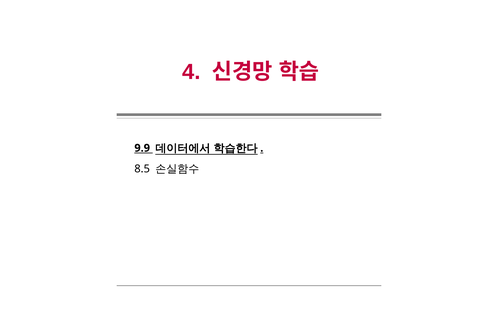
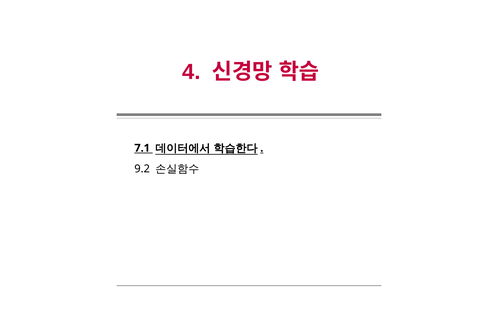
9.9: 9.9 -> 7.1
8.5: 8.5 -> 9.2
